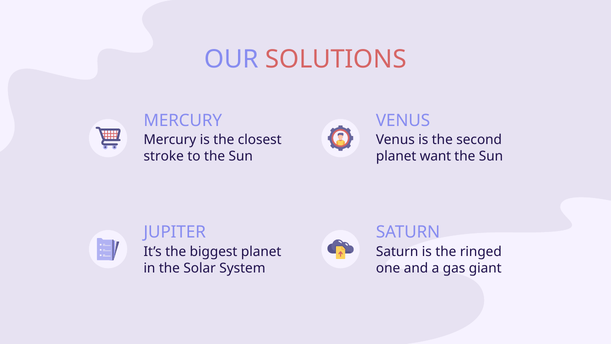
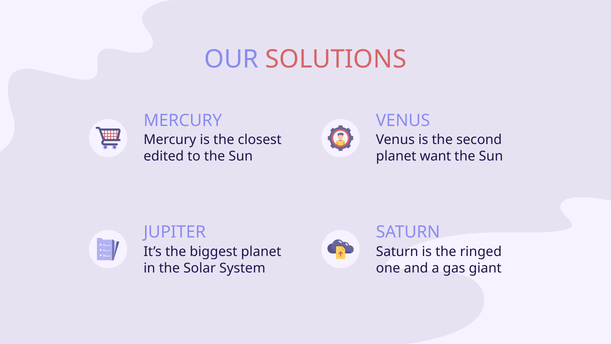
stroke: stroke -> edited
